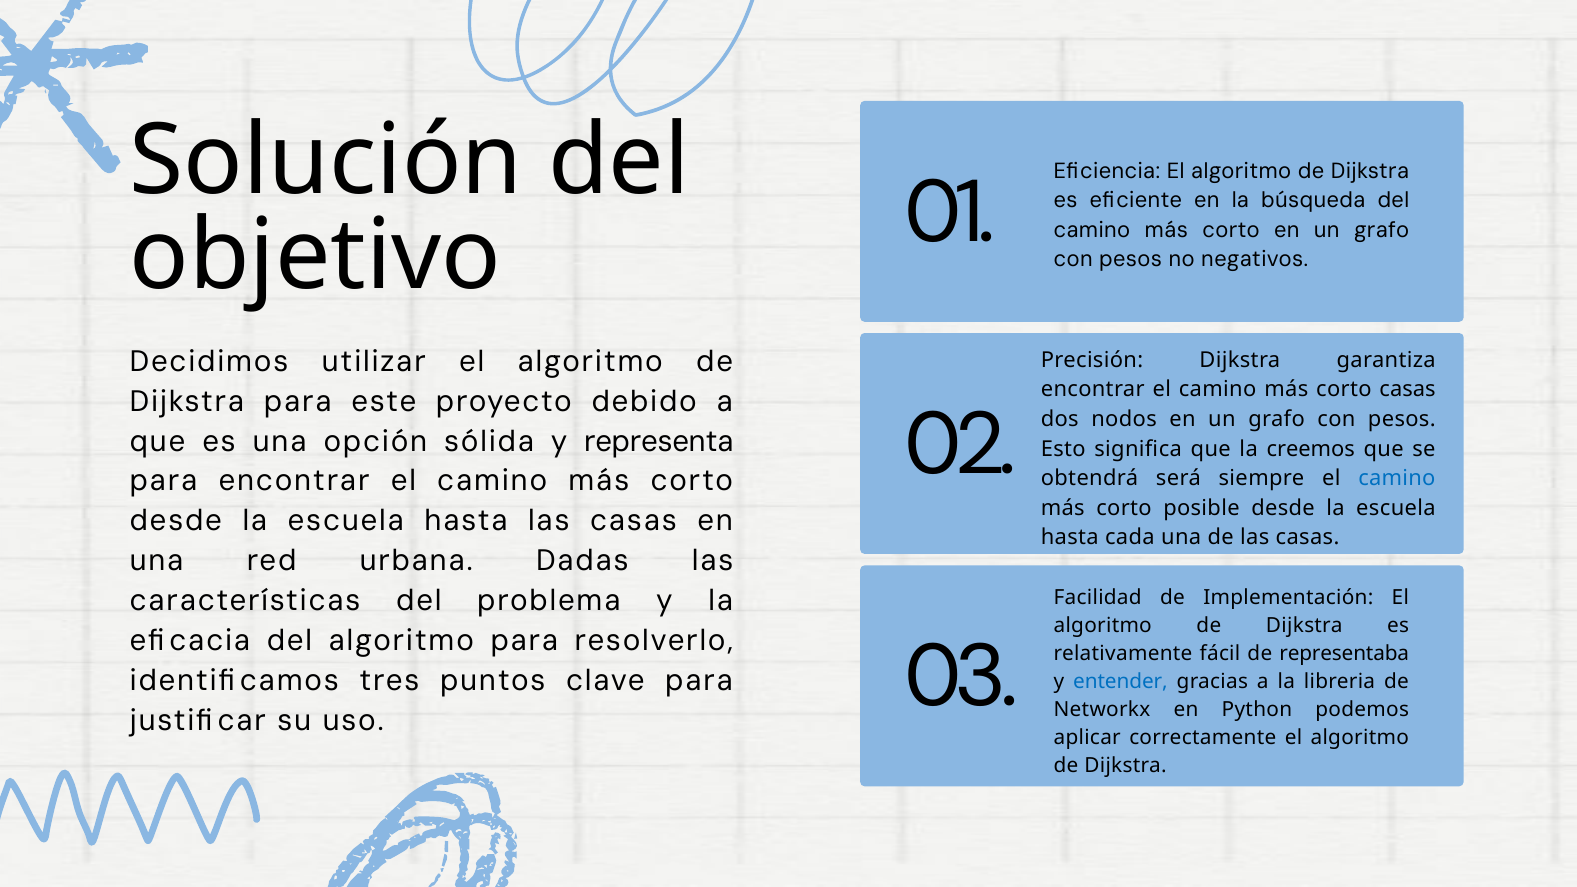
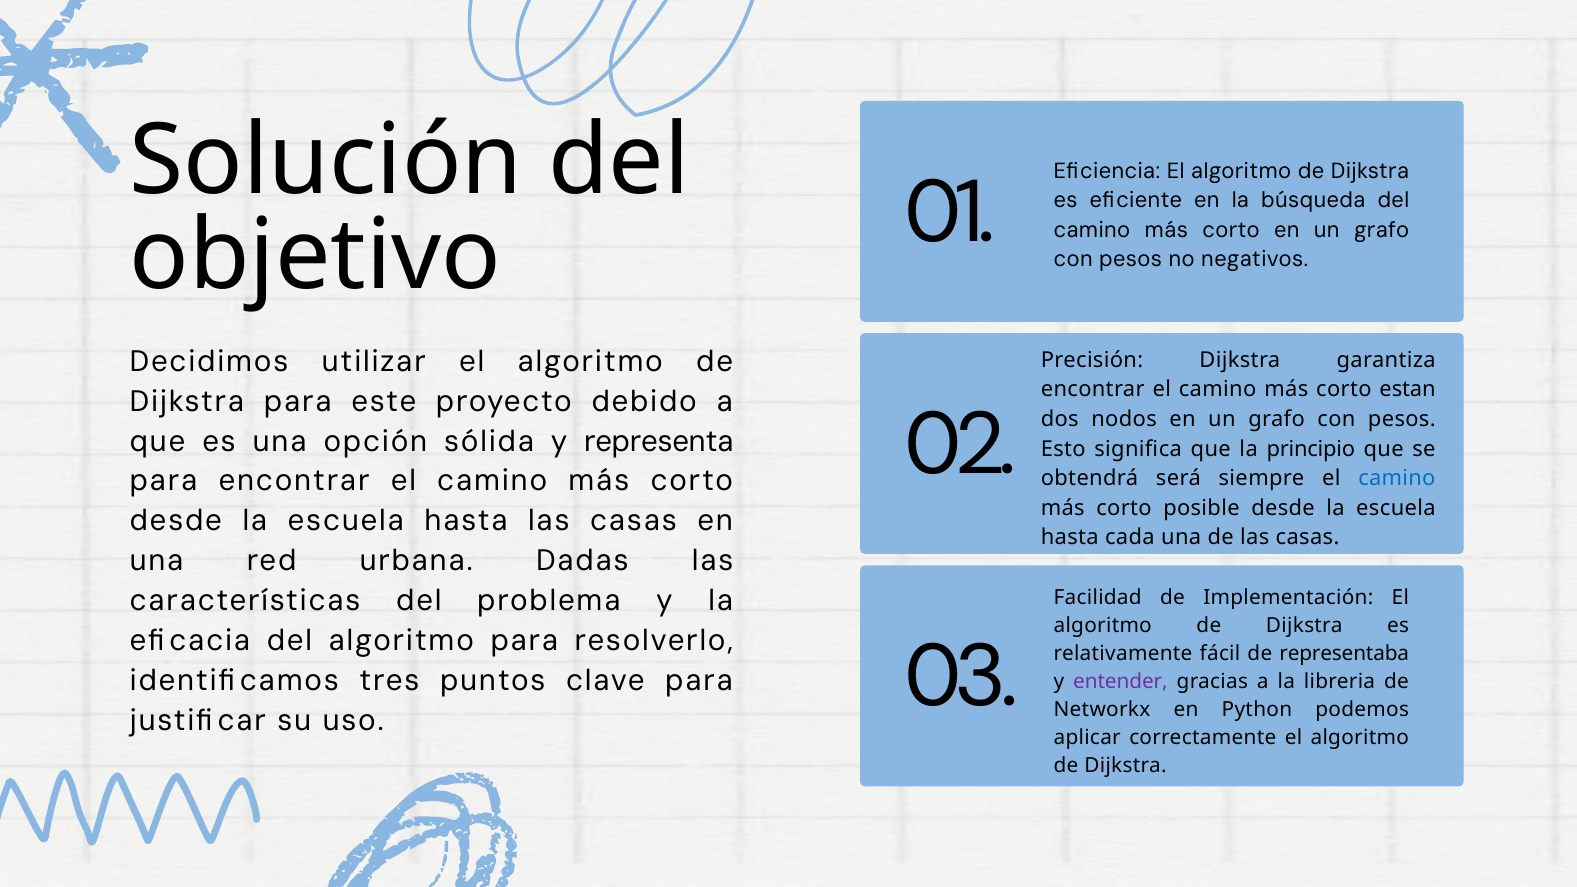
corto casas: casas -> estan
creemos: creemos -> principio
entender colour: blue -> purple
